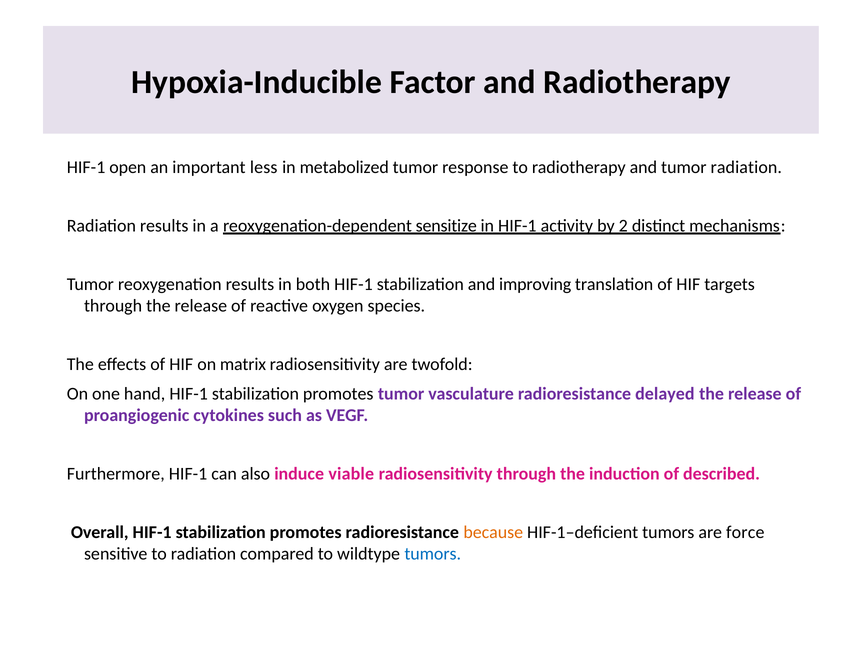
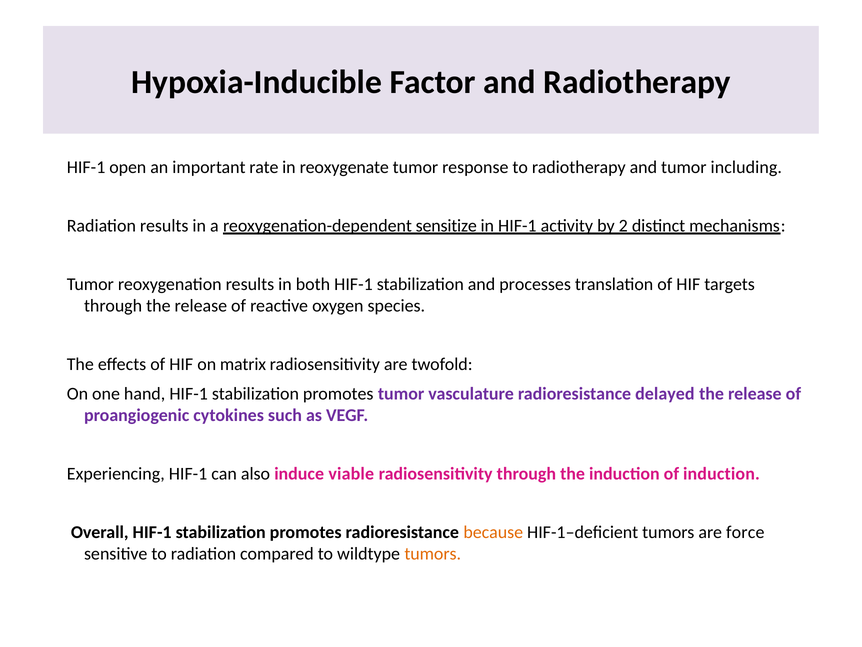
less: less -> rate
metabolized: metabolized -> reoxygenate
tumor radiation: radiation -> including
improving: improving -> processes
Furthermore: Furthermore -> Experiencing
of described: described -> induction
tumors at (433, 553) colour: blue -> orange
